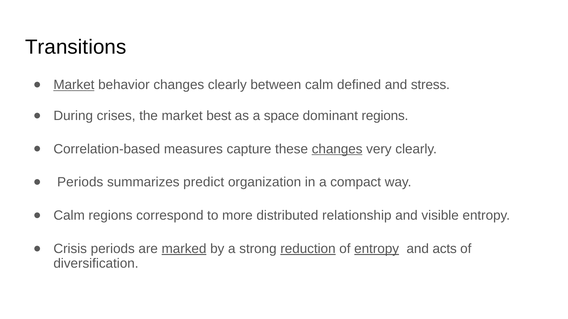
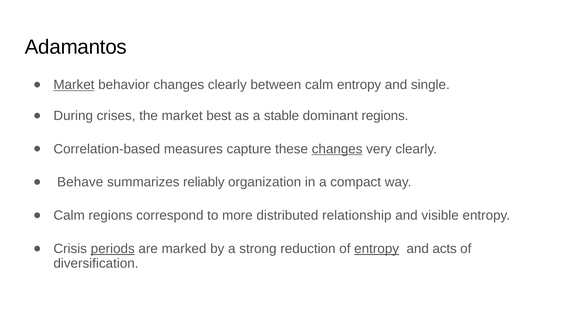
Transitions: Transitions -> Adamantos
calm defined: defined -> entropy
stress: stress -> single
space: space -> stable
Periods at (80, 182): Periods -> Behave
predict: predict -> reliably
periods at (113, 249) underline: none -> present
marked underline: present -> none
reduction underline: present -> none
